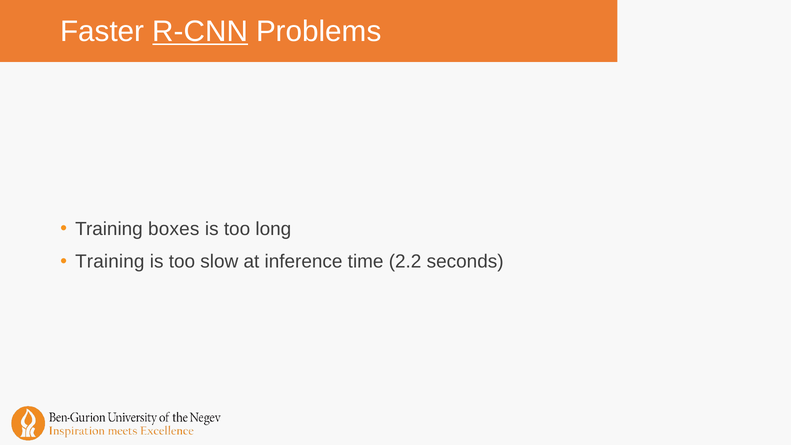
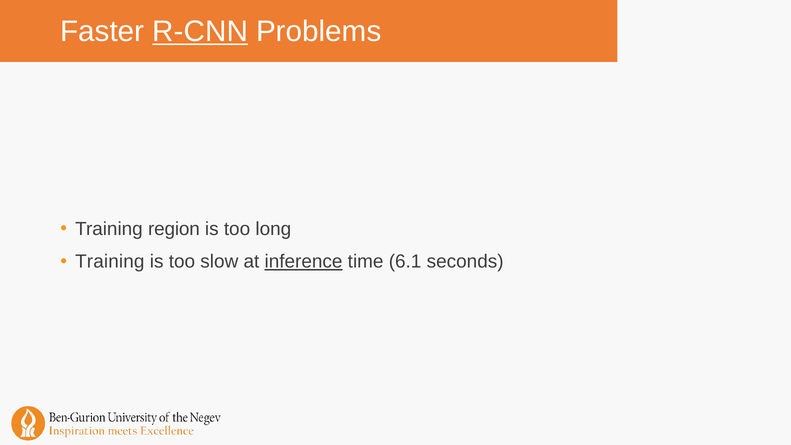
boxes: boxes -> region
inference underline: none -> present
2.2: 2.2 -> 6.1
